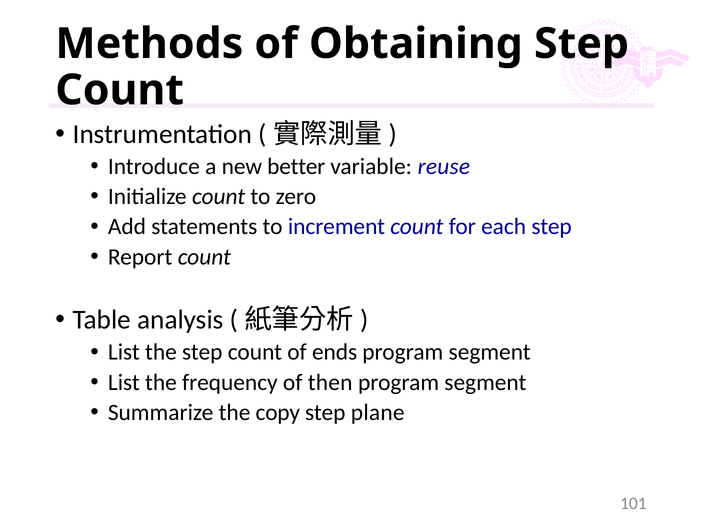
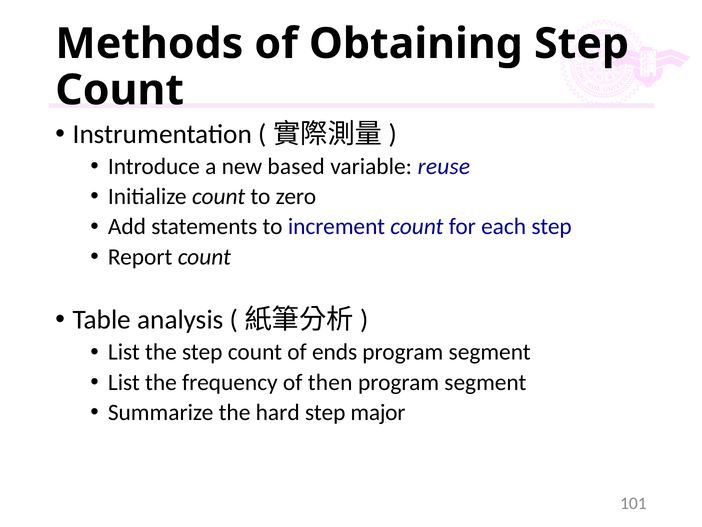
better: better -> based
copy: copy -> hard
plane: plane -> major
